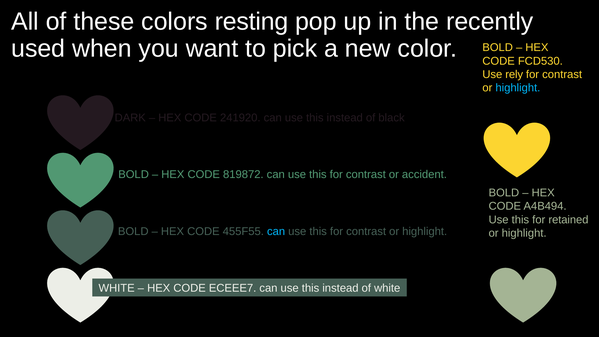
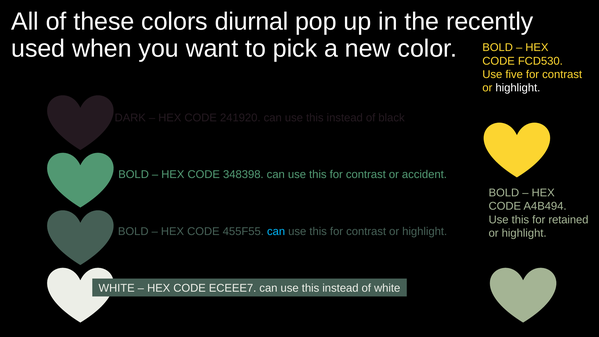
resting: resting -> diurnal
rely: rely -> five
highlight at (518, 88) colour: light blue -> white
819872: 819872 -> 348398
